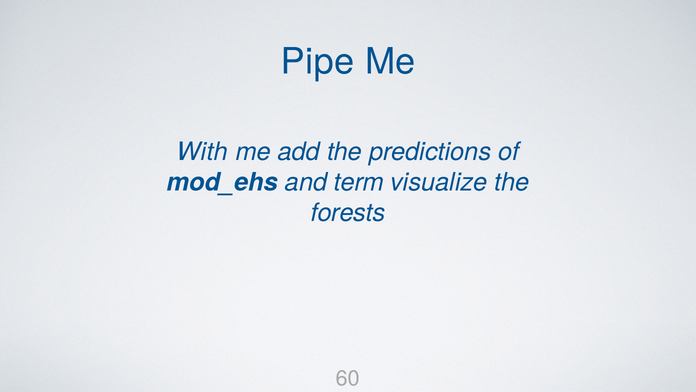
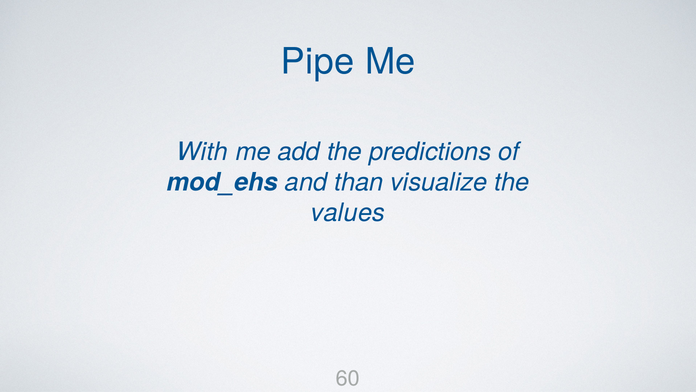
term: term -> than
forests: forests -> values
